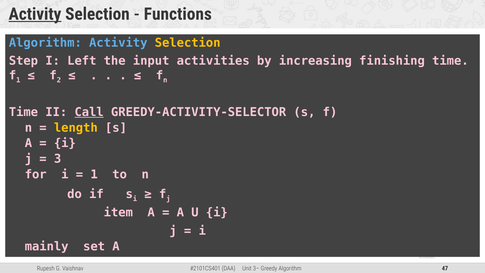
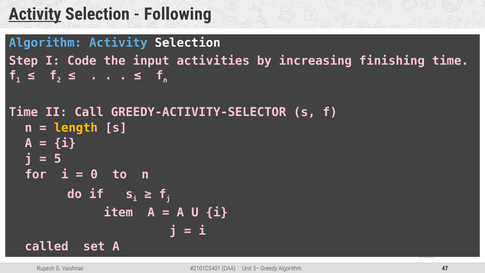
Functions: Functions -> Following
Selection at (188, 43) colour: yellow -> white
Left: Left -> Code
Call underline: present -> none
3: 3 -> 5
1 at (94, 174): 1 -> 0
mainly: mainly -> called
